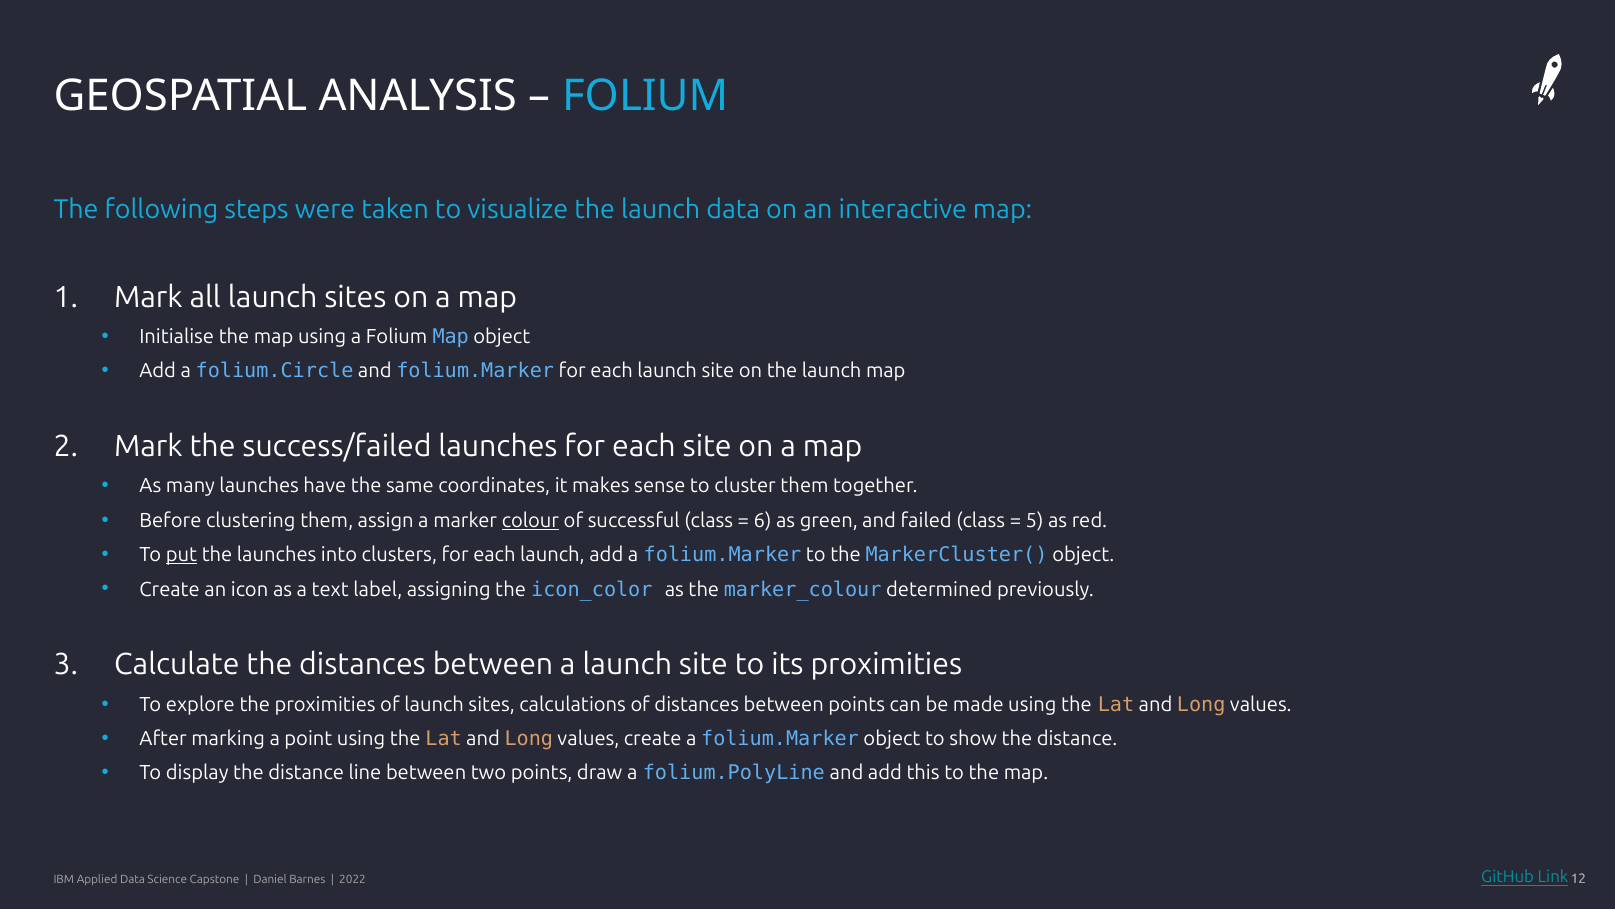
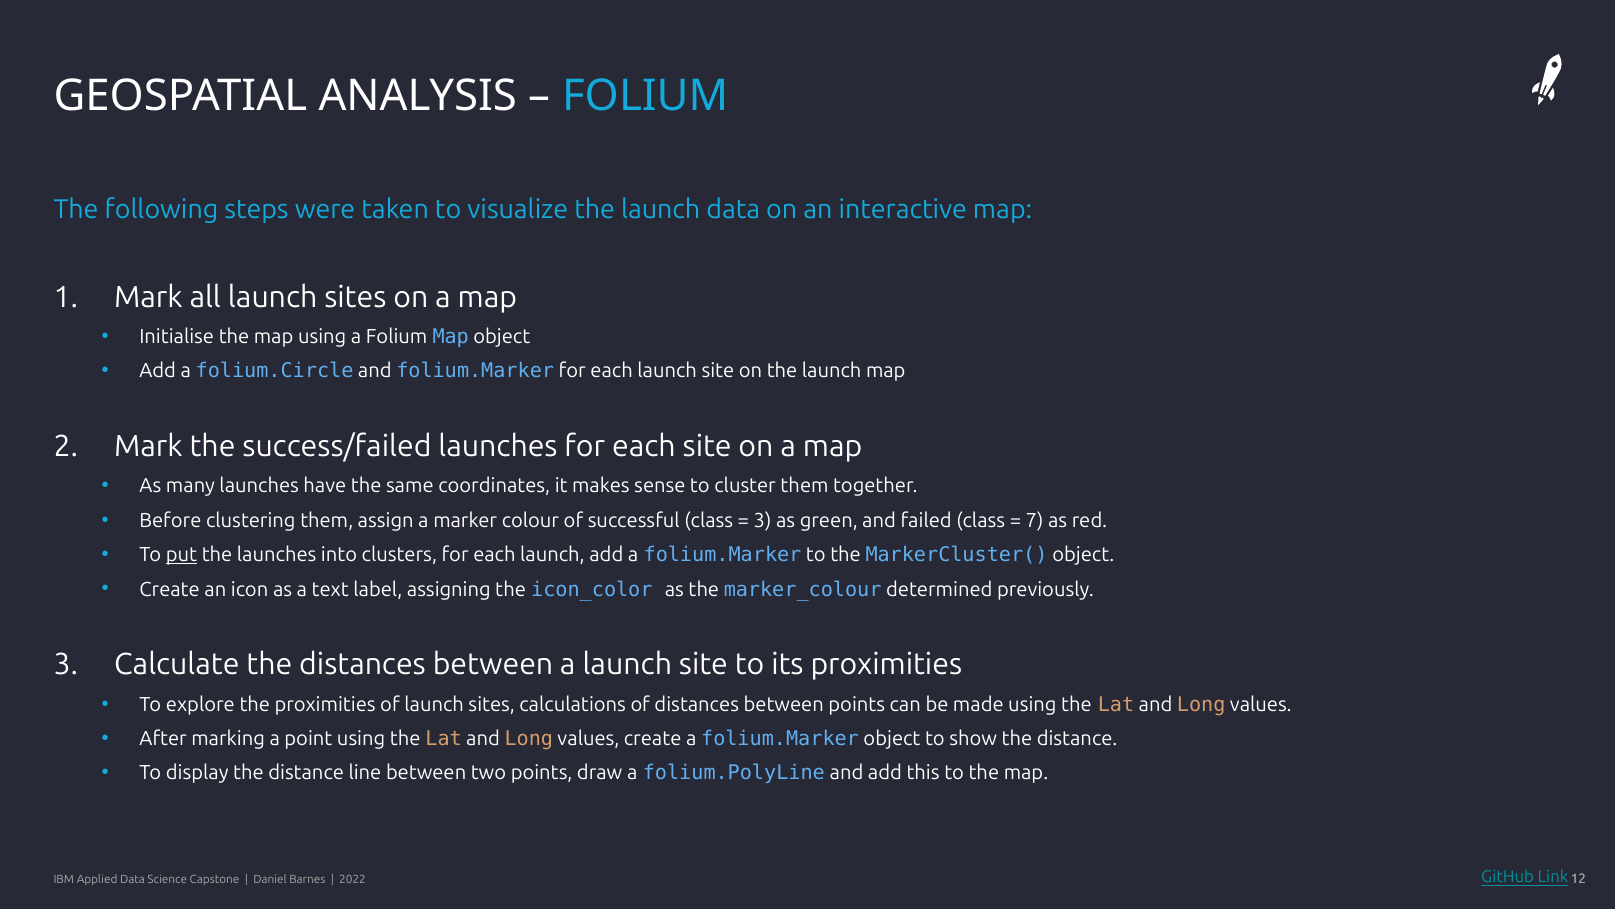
colour underline: present -> none
6 at (763, 520): 6 -> 3
5: 5 -> 7
